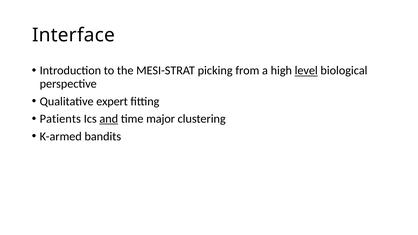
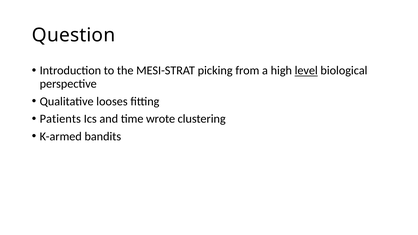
Interface: Interface -> Question
expert: expert -> looses
and underline: present -> none
major: major -> wrote
